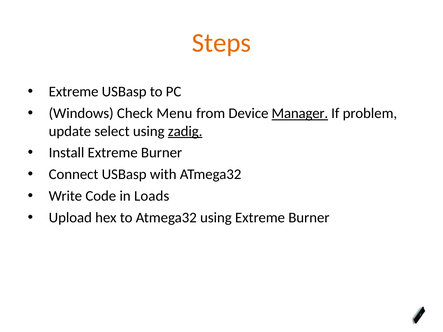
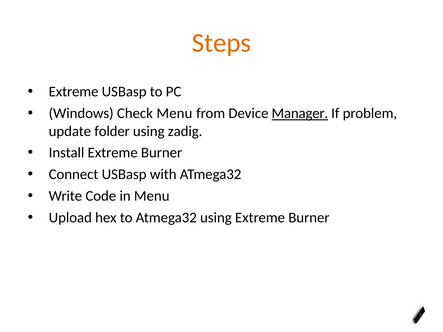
select: select -> folder
zadig underline: present -> none
in Loads: Loads -> Menu
